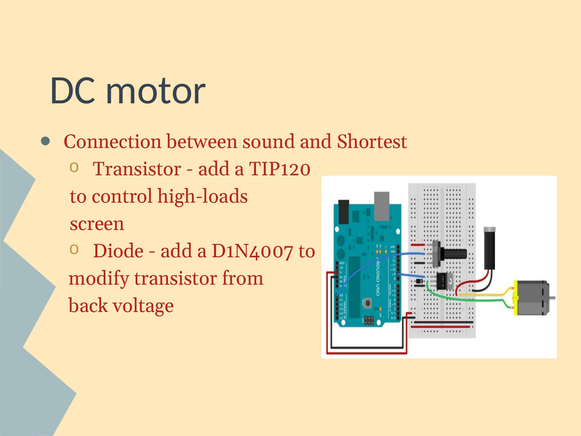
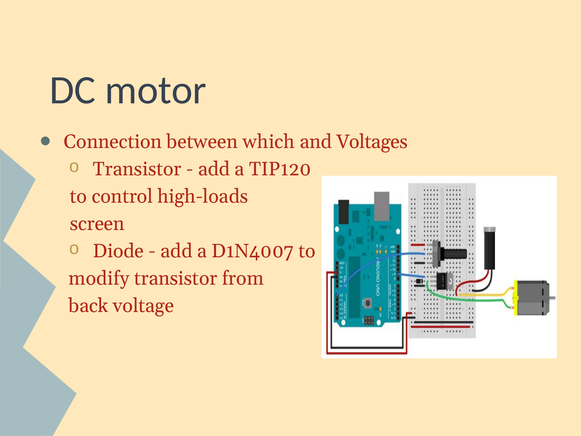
sound: sound -> which
Shortest: Shortest -> Voltages
